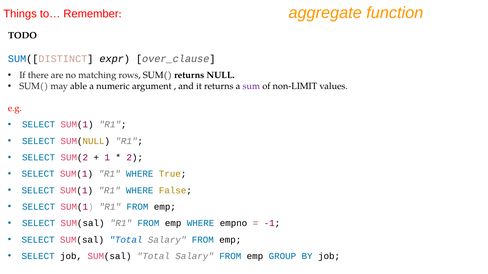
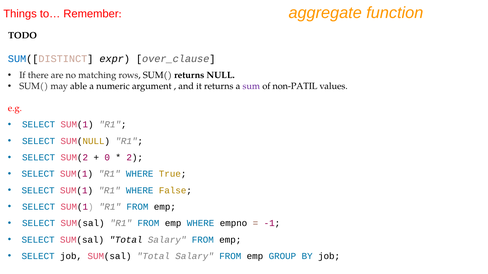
non-LIMIT: non-LIMIT -> non-PATIL
1: 1 -> 0
Total at (126, 240) colour: blue -> black
